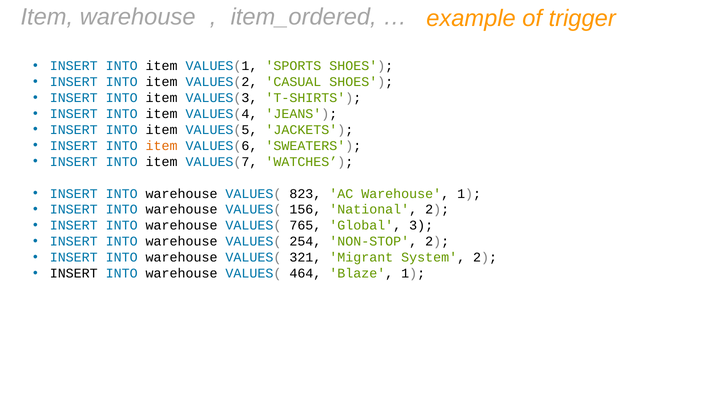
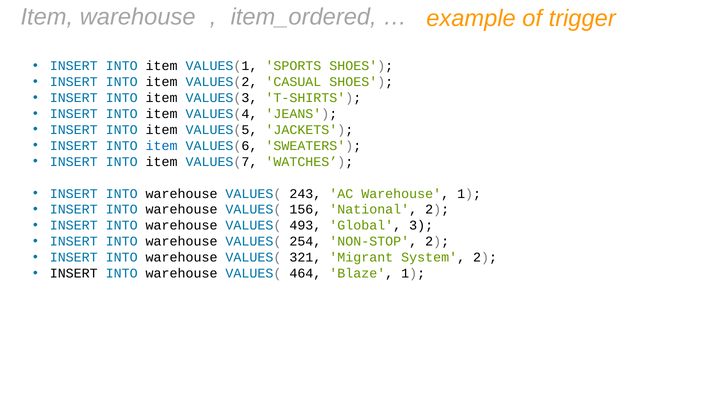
item at (162, 146) colour: orange -> blue
823: 823 -> 243
765: 765 -> 493
